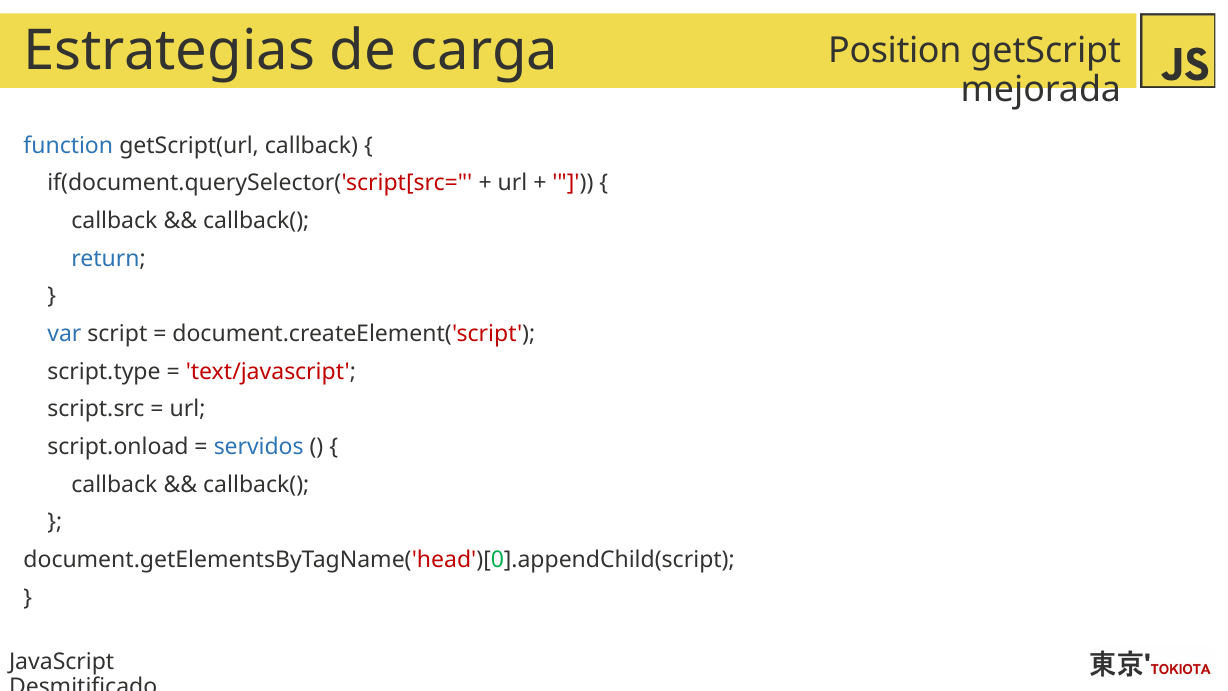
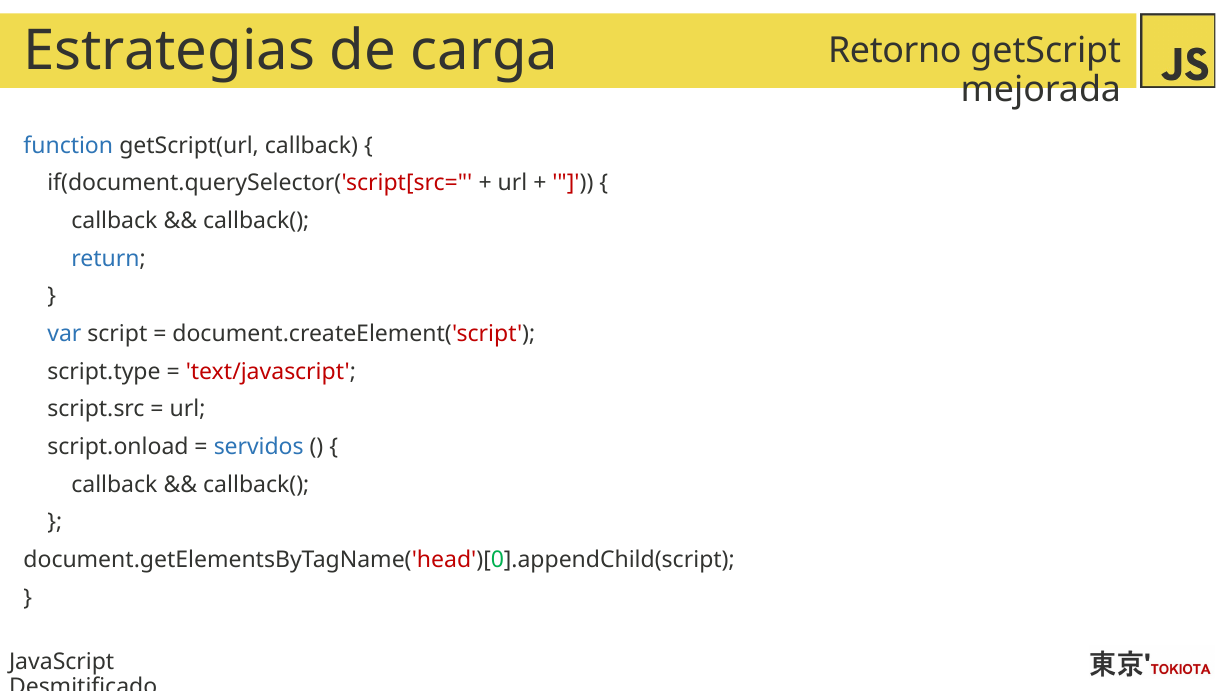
Position: Position -> Retorno
